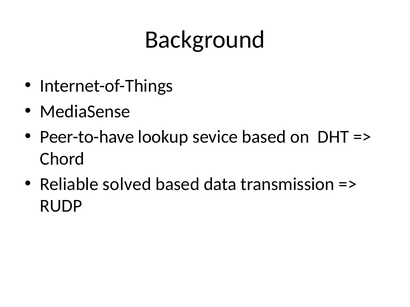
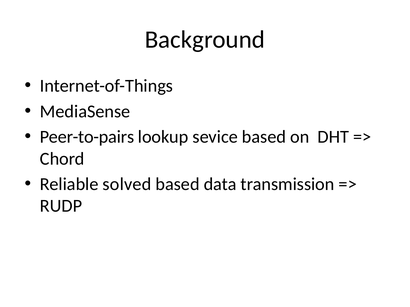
Peer-to-have: Peer-to-have -> Peer-to-pairs
